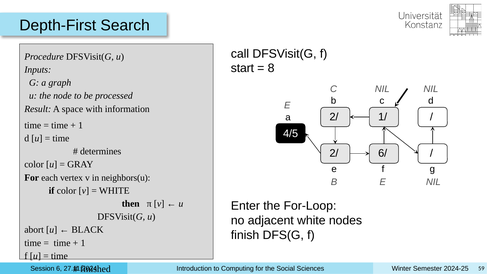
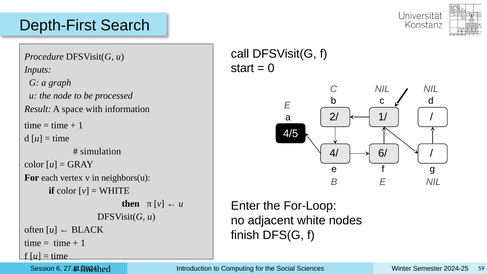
8: 8 -> 0
determines: determines -> simulation
2/ at (334, 153): 2/ -> 4/
abort: abort -> often
